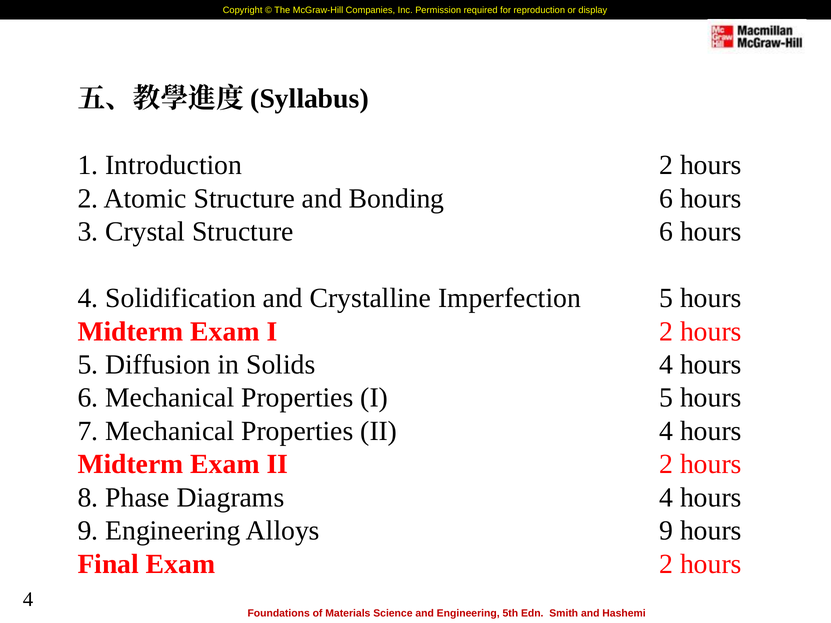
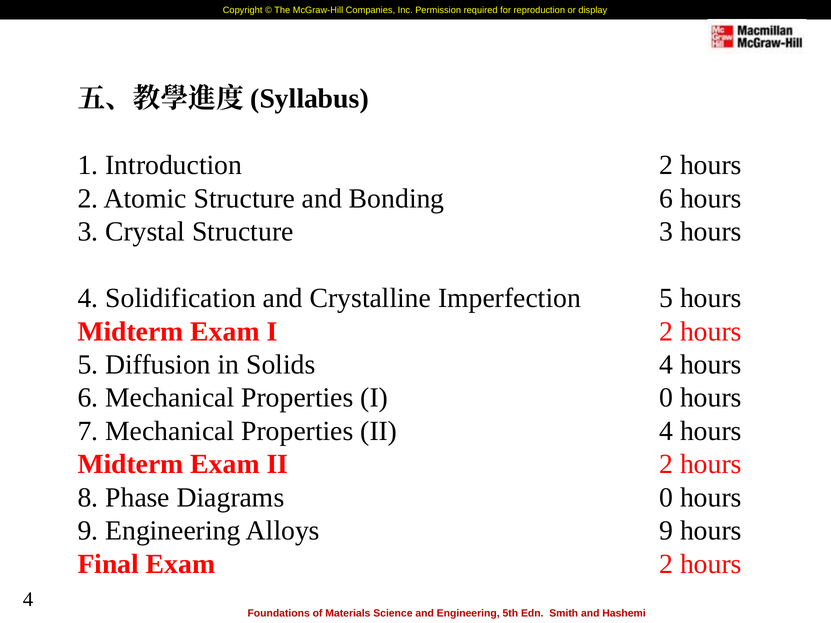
Structure 6: 6 -> 3
I 5: 5 -> 0
Diagrams 4: 4 -> 0
